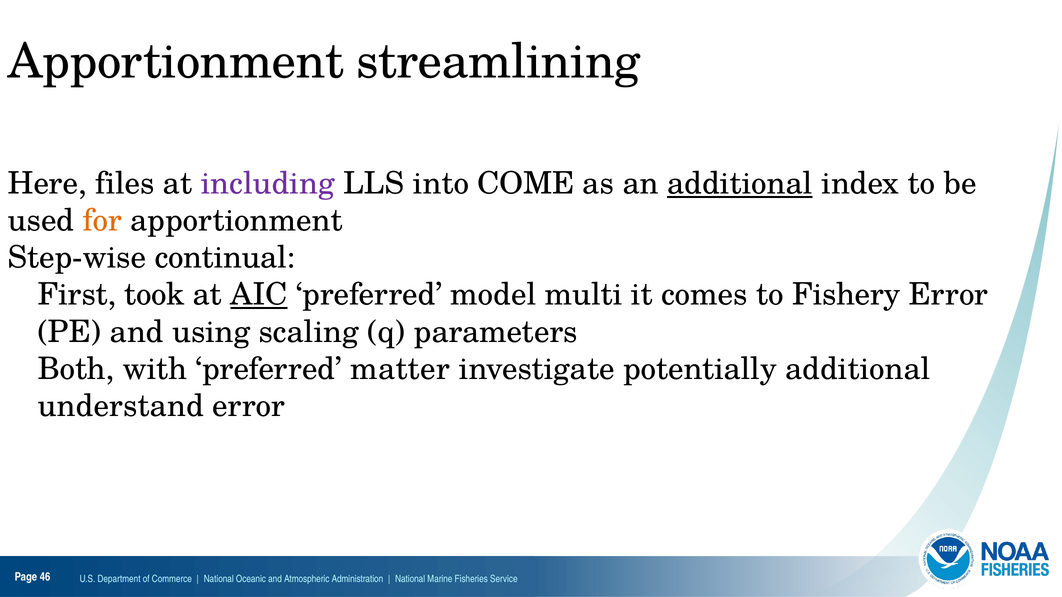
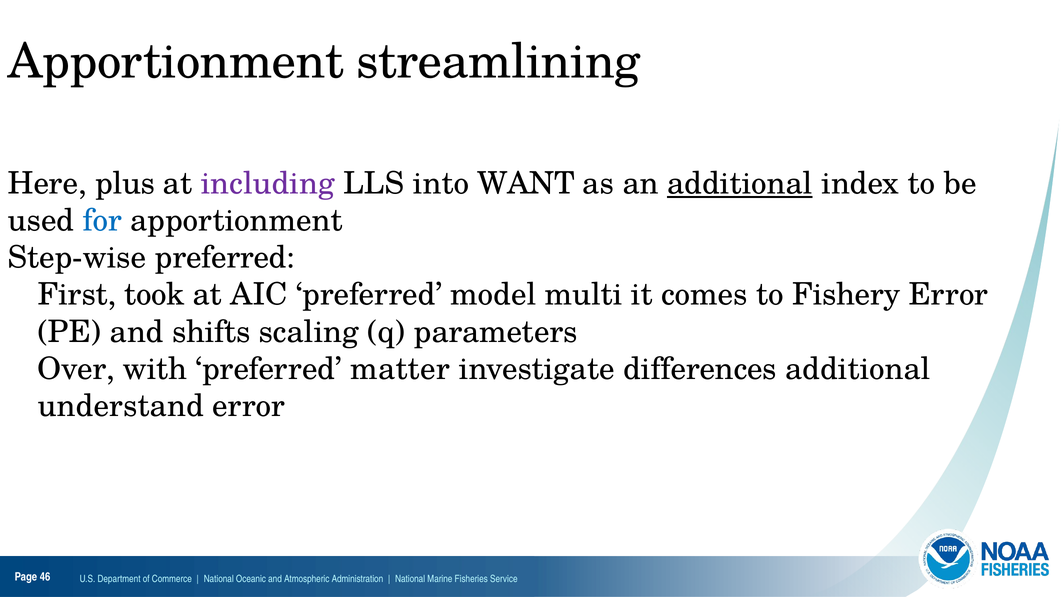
files: files -> plus
COME: COME -> WANT
for colour: orange -> blue
Step-wise continual: continual -> preferred
AIC underline: present -> none
using: using -> shifts
Both: Both -> Over
potentially: potentially -> differences
